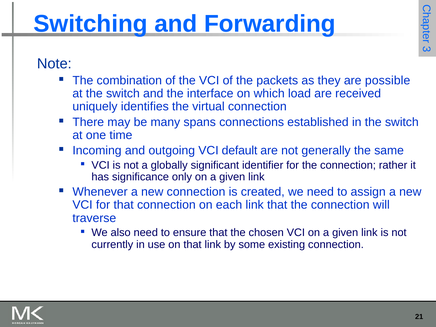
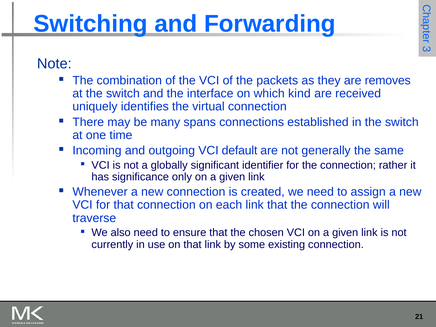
possible: possible -> removes
load: load -> kind
